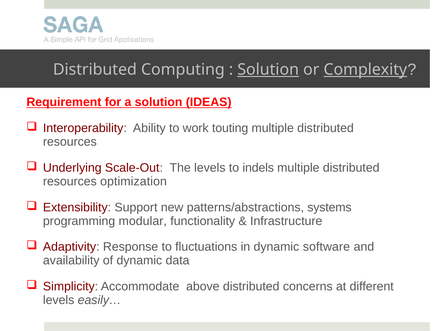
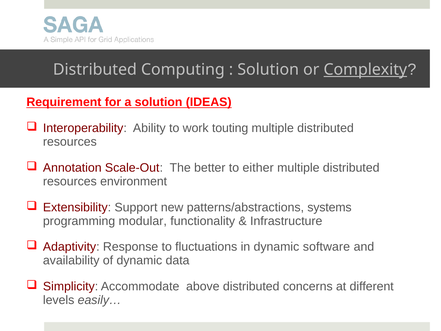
Solution at (268, 69) underline: present -> none
Underlying: Underlying -> Annotation
The levels: levels -> better
indels: indels -> either
optimization: optimization -> environment
